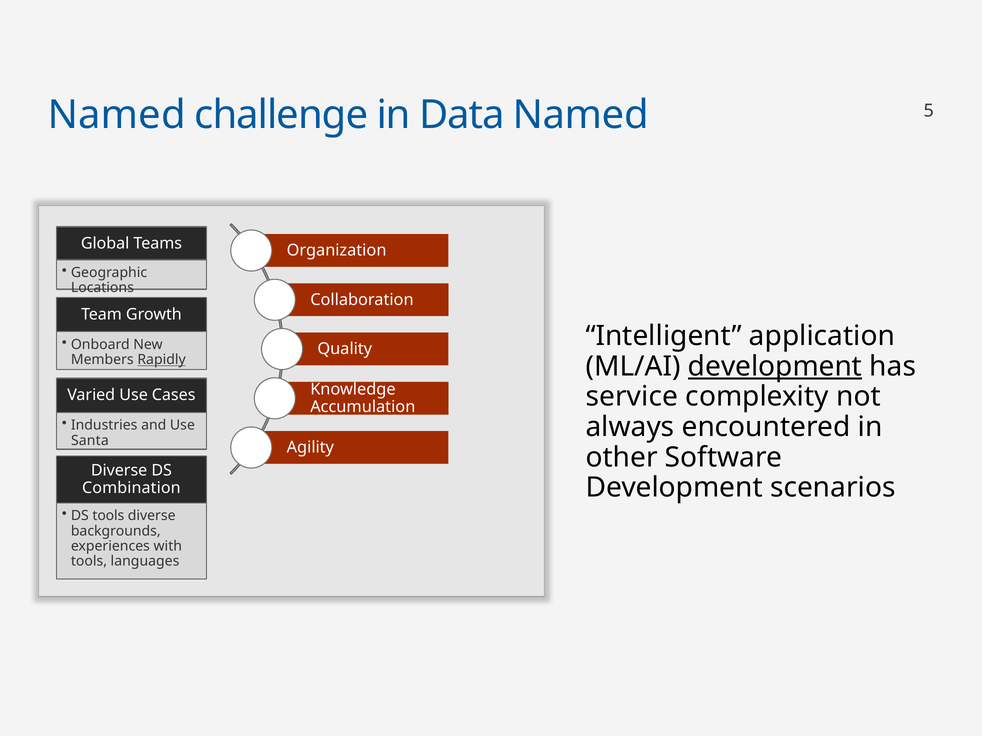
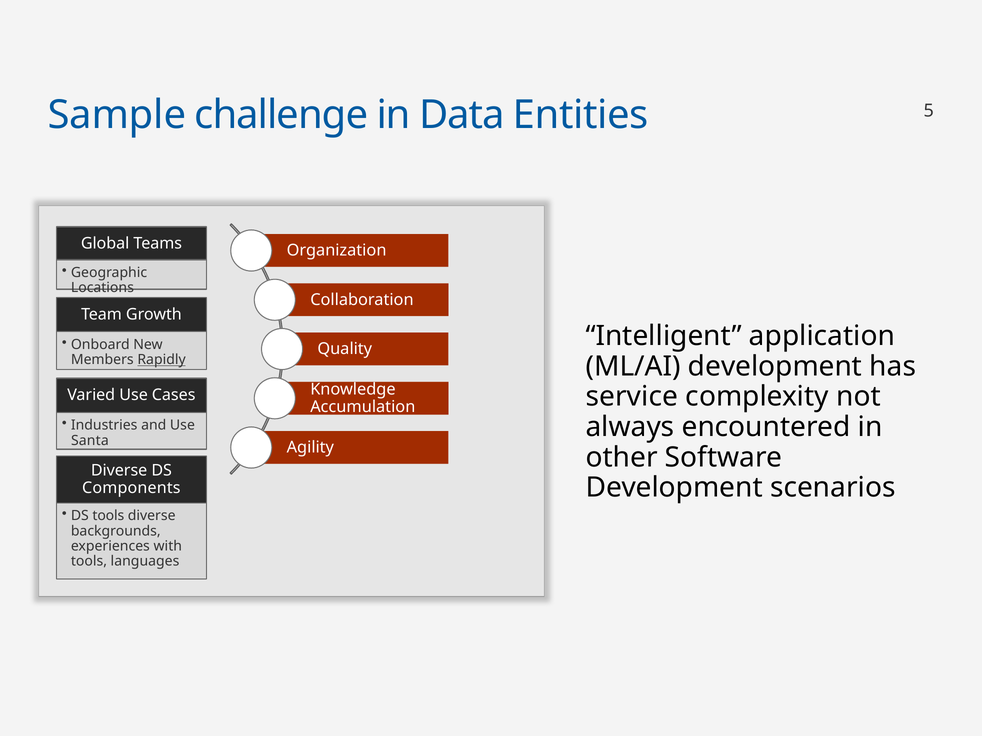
Named at (117, 115): Named -> Sample
Data Named: Named -> Entities
development at (775, 367) underline: present -> none
Combination: Combination -> Components
